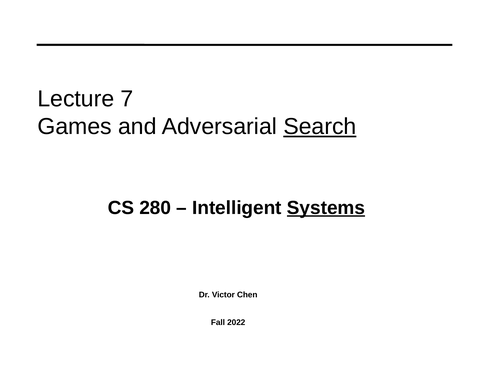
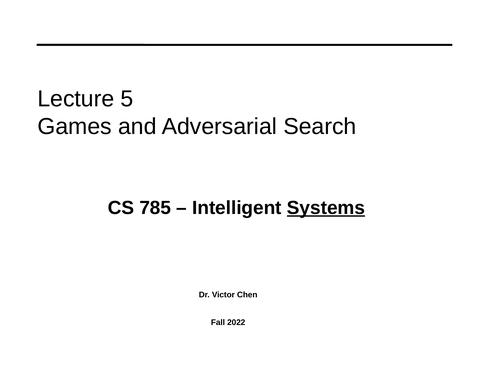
7: 7 -> 5
Search underline: present -> none
280: 280 -> 785
